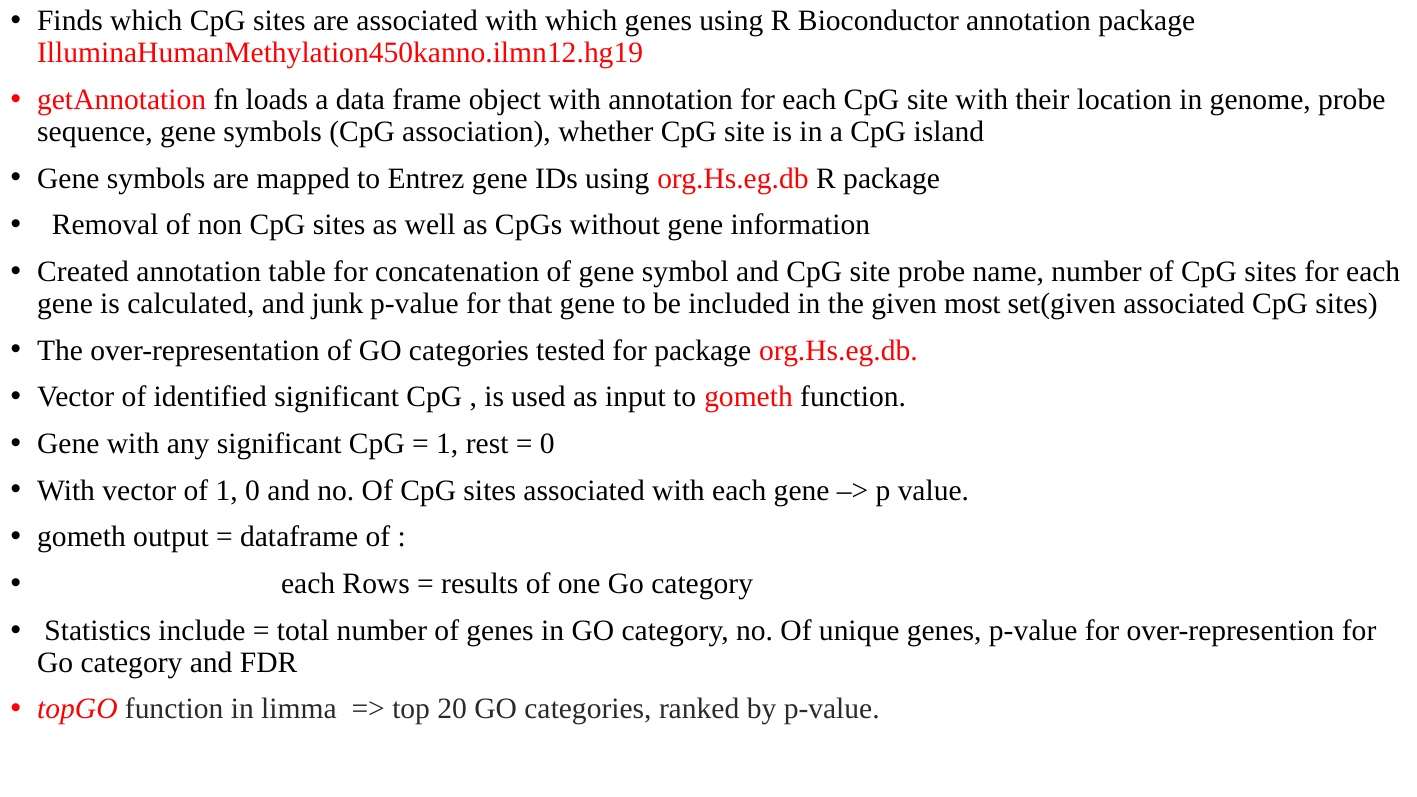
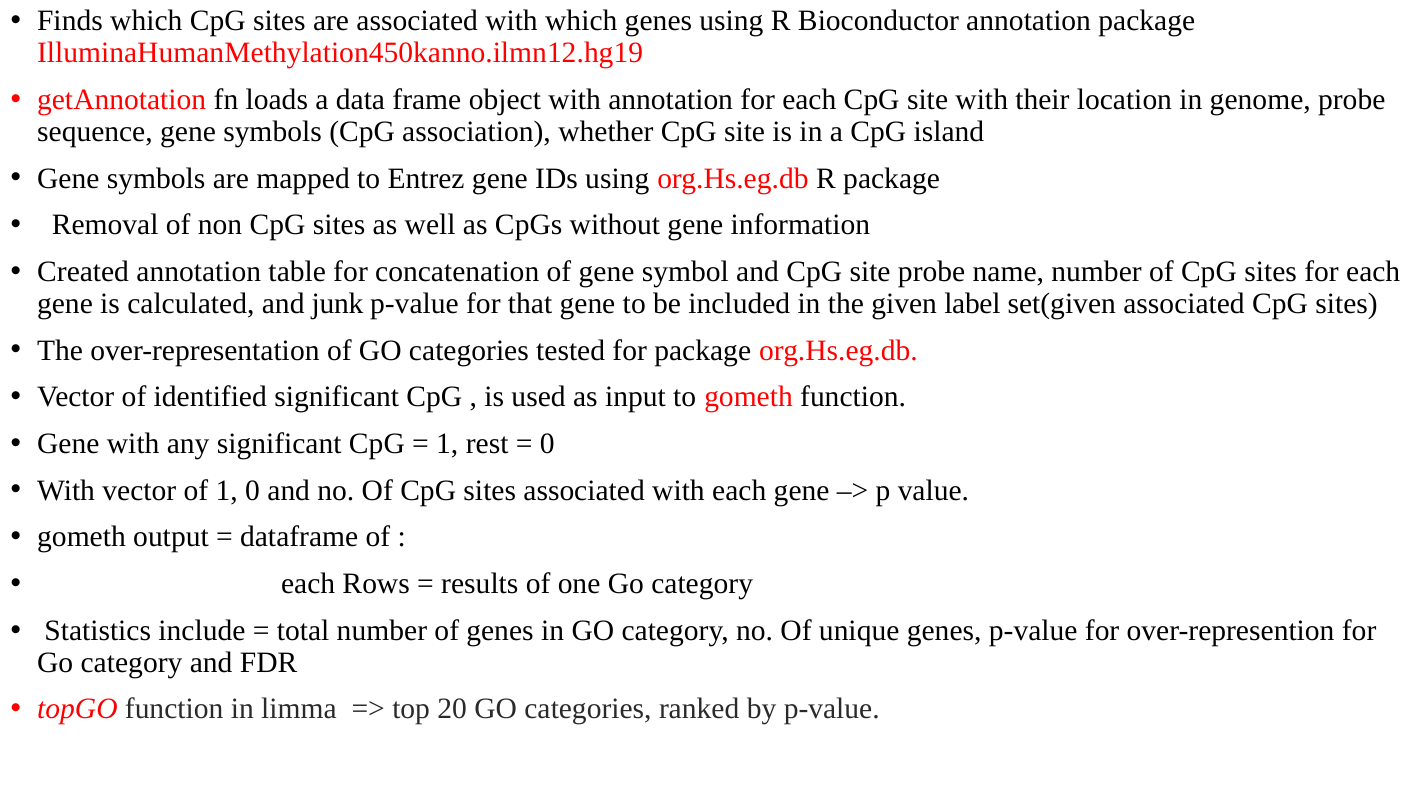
most: most -> label
